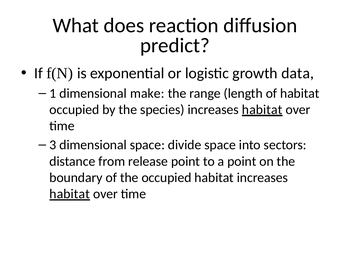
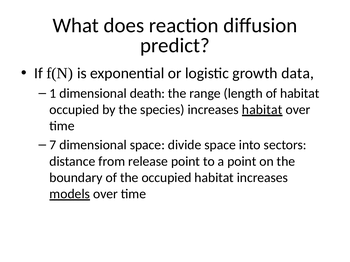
make: make -> death
3: 3 -> 7
habitat at (70, 194): habitat -> models
